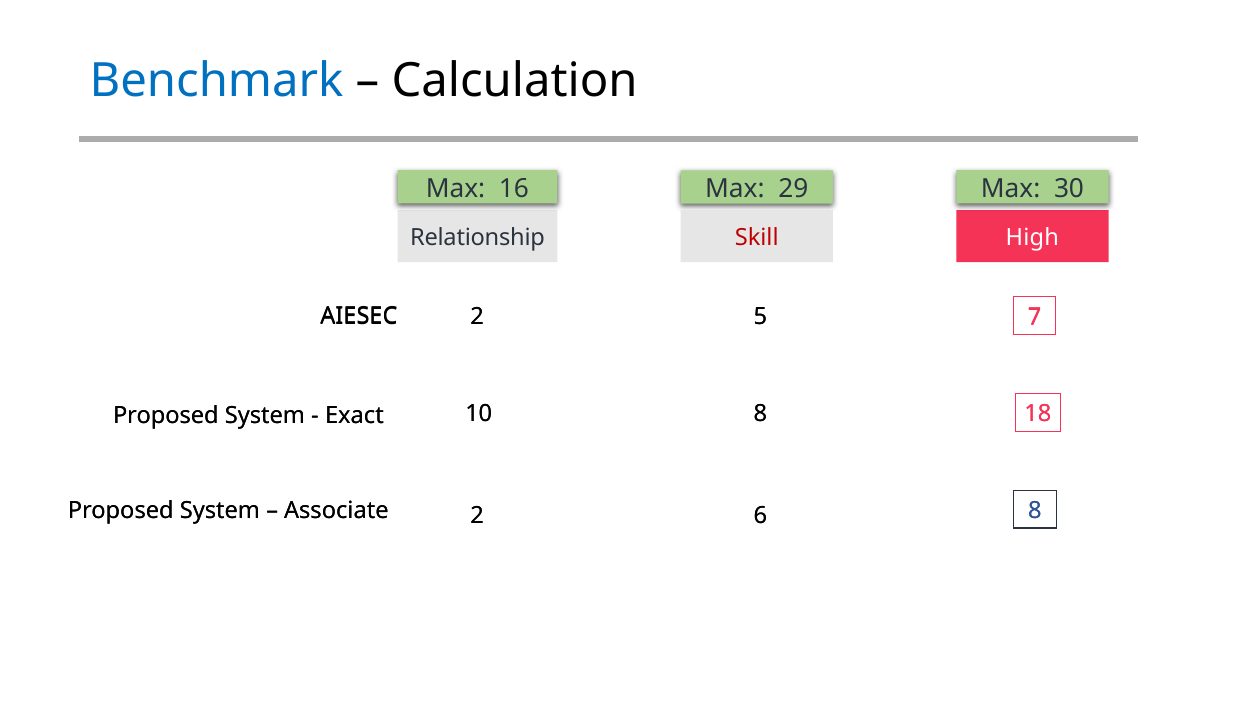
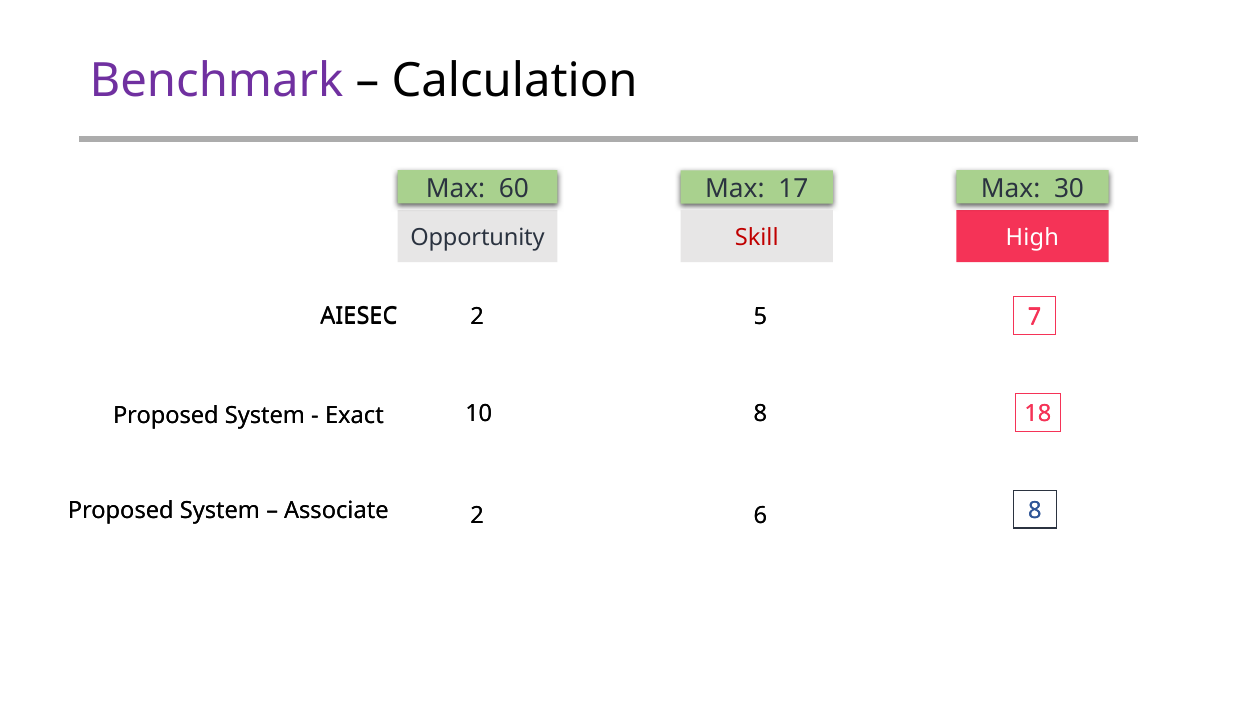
Benchmark colour: blue -> purple
16: 16 -> 60
29: 29 -> 17
Relationship: Relationship -> Opportunity
